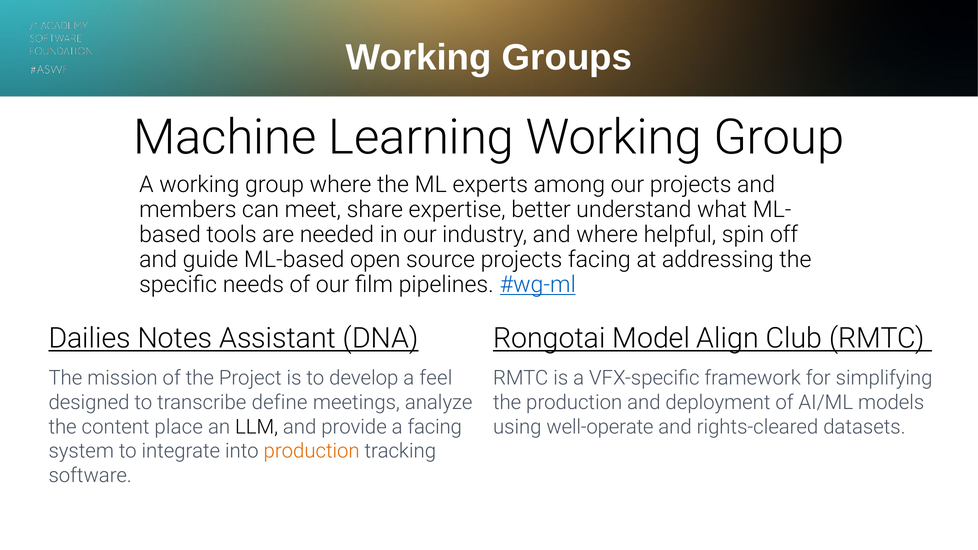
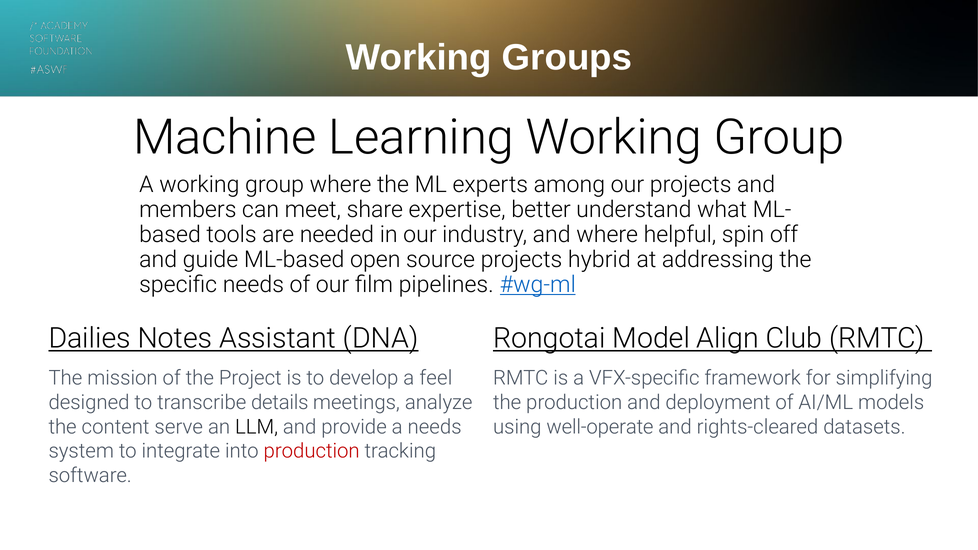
projects facing: facing -> hybrid
define: define -> details
place: place -> serve
a facing: facing -> needs
production at (312, 451) colour: orange -> red
